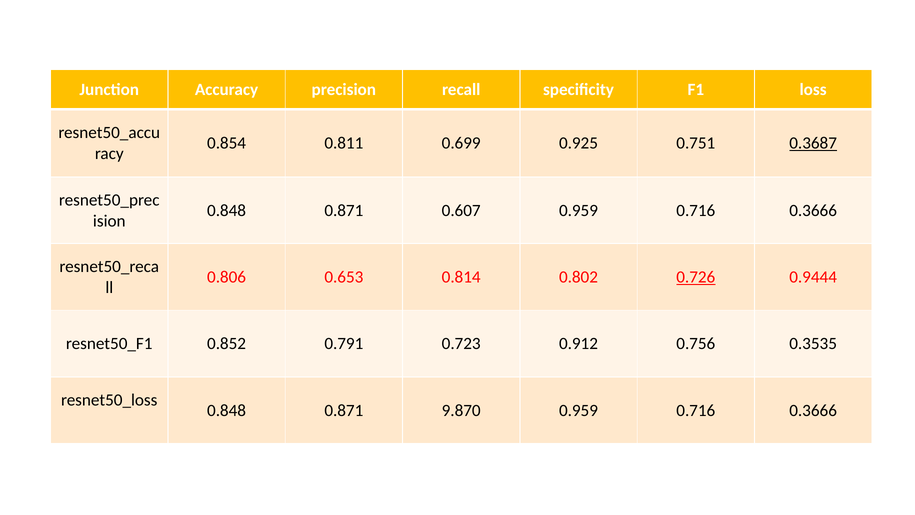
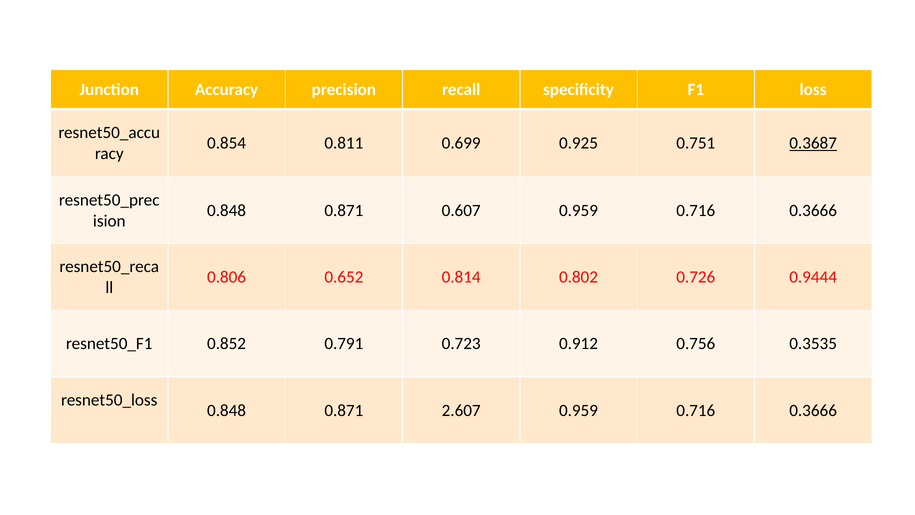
0.653: 0.653 -> 0.652
0.726 underline: present -> none
9.870: 9.870 -> 2.607
